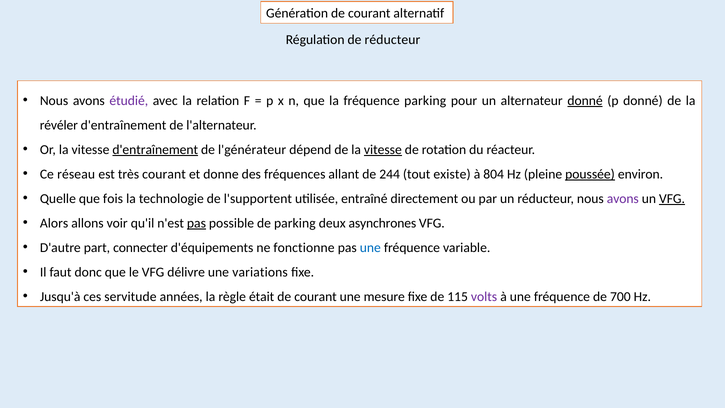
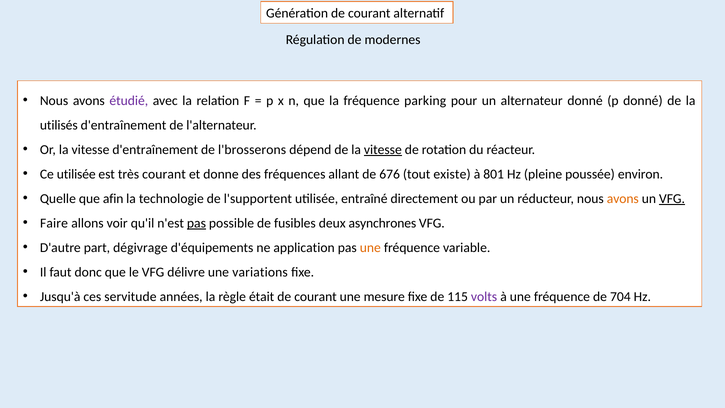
de réducteur: réducteur -> modernes
donné at (585, 101) underline: present -> none
révéler: révéler -> utilisés
d'entraînement at (155, 150) underline: present -> none
l'générateur: l'générateur -> l'brosserons
Ce réseau: réseau -> utilisée
244: 244 -> 676
804: 804 -> 801
poussée underline: present -> none
fois: fois -> afin
avons at (623, 199) colour: purple -> orange
Alors: Alors -> Faire
de parking: parking -> fusibles
connecter: connecter -> dégivrage
fonctionne: fonctionne -> application
une at (370, 247) colour: blue -> orange
700: 700 -> 704
